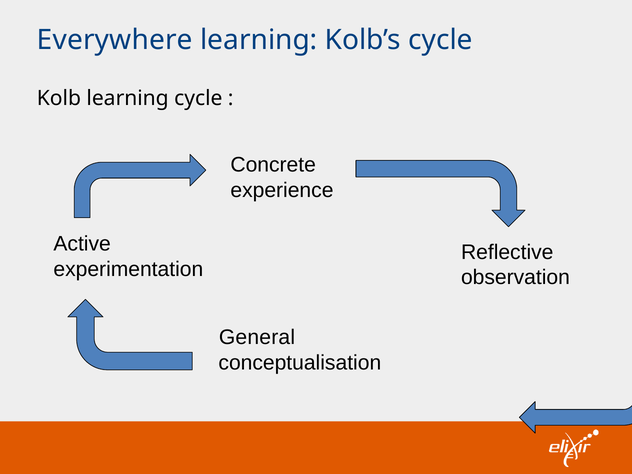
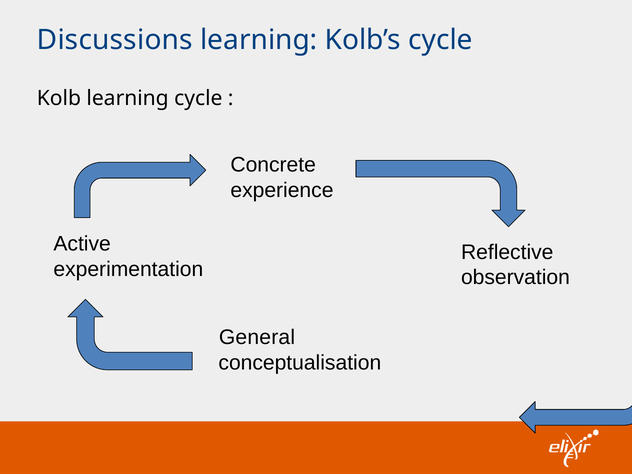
Everywhere: Everywhere -> Discussions
